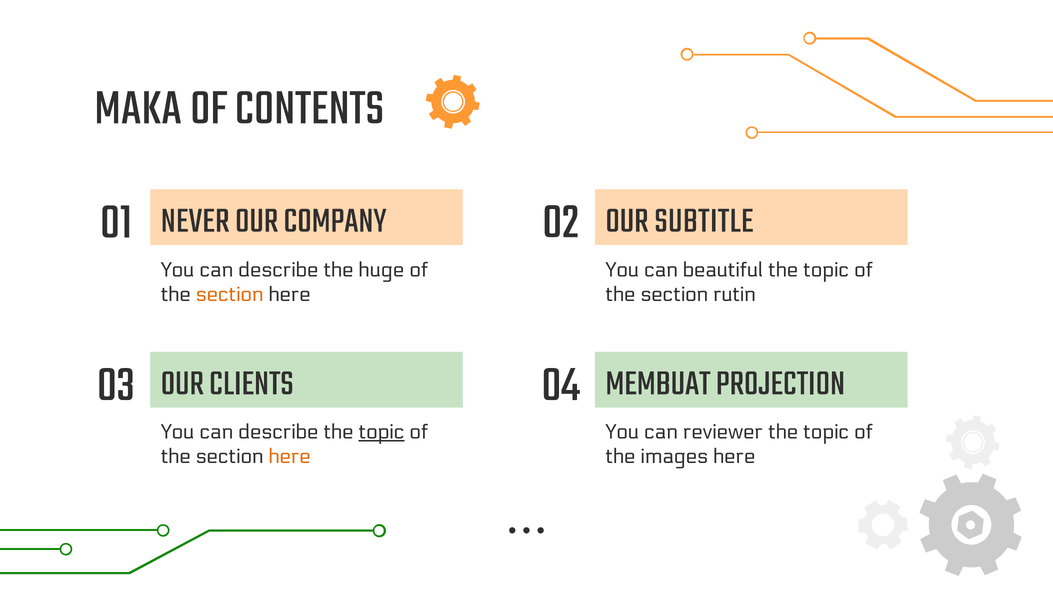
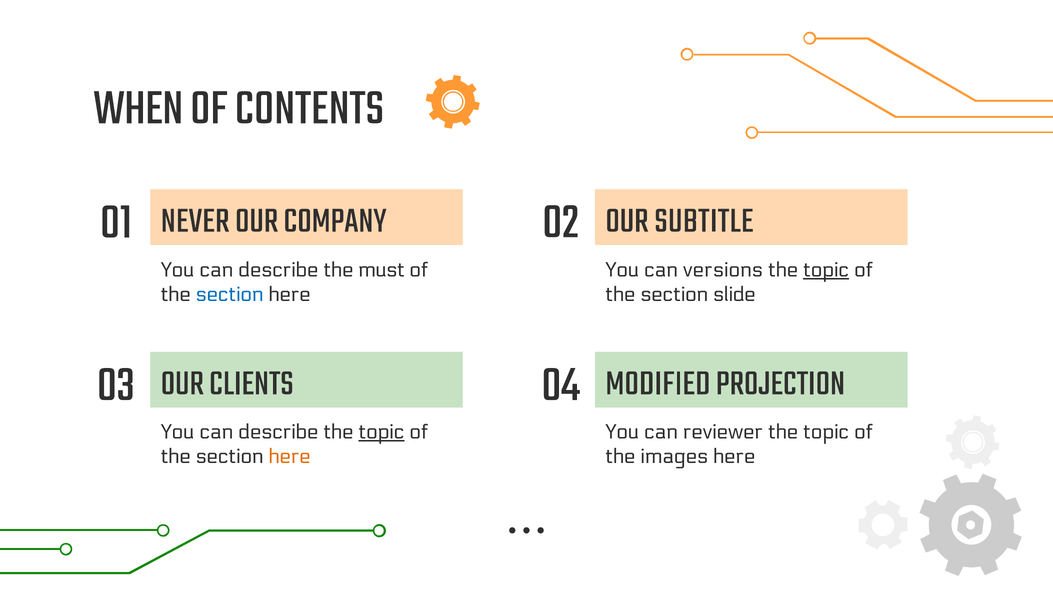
MAKA: MAKA -> WHEN
huge: huge -> must
beautiful: beautiful -> versions
topic at (826, 270) underline: none -> present
section at (230, 295) colour: orange -> blue
rutin: rutin -> slide
MEMBUAT: MEMBUAT -> MODIFIED
